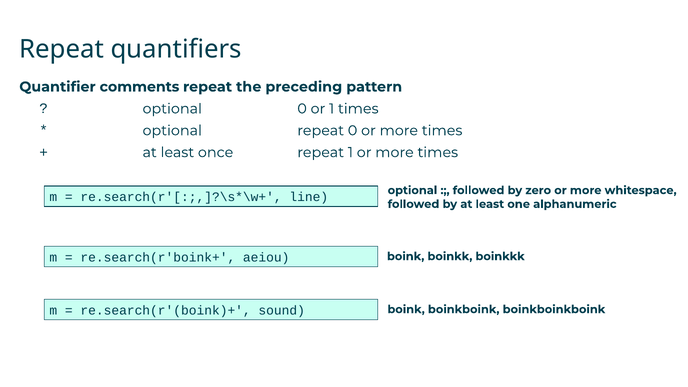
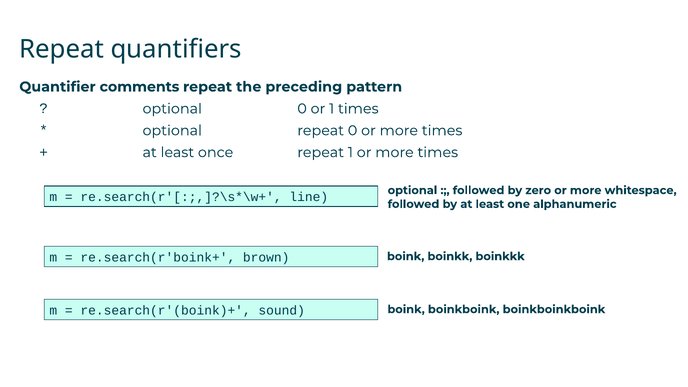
aeiou: aeiou -> brown
